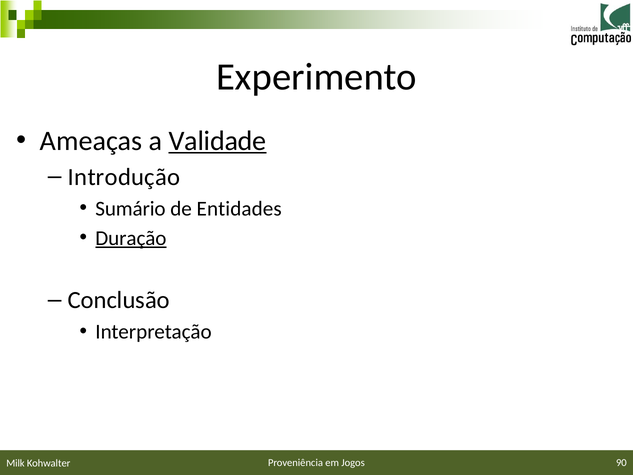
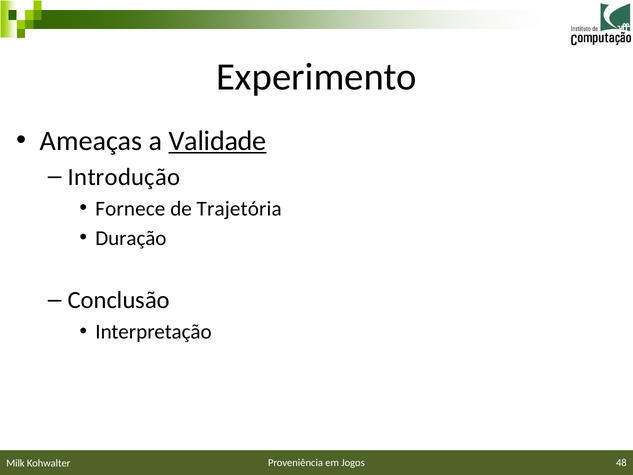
Sumário: Sumário -> Fornece
Entidades: Entidades -> Trajetória
Duração underline: present -> none
90: 90 -> 48
